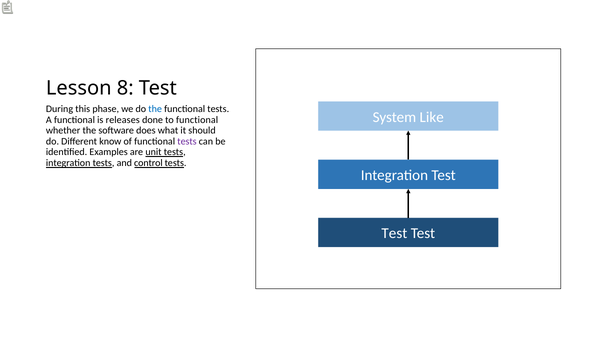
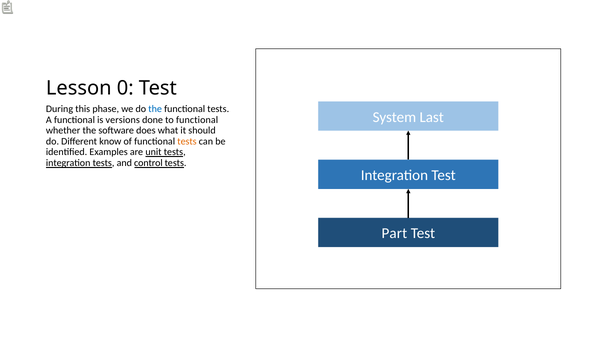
8: 8 -> 0
Like: Like -> Last
releases: releases -> versions
tests at (187, 142) colour: purple -> orange
Test at (394, 234): Test -> Part
